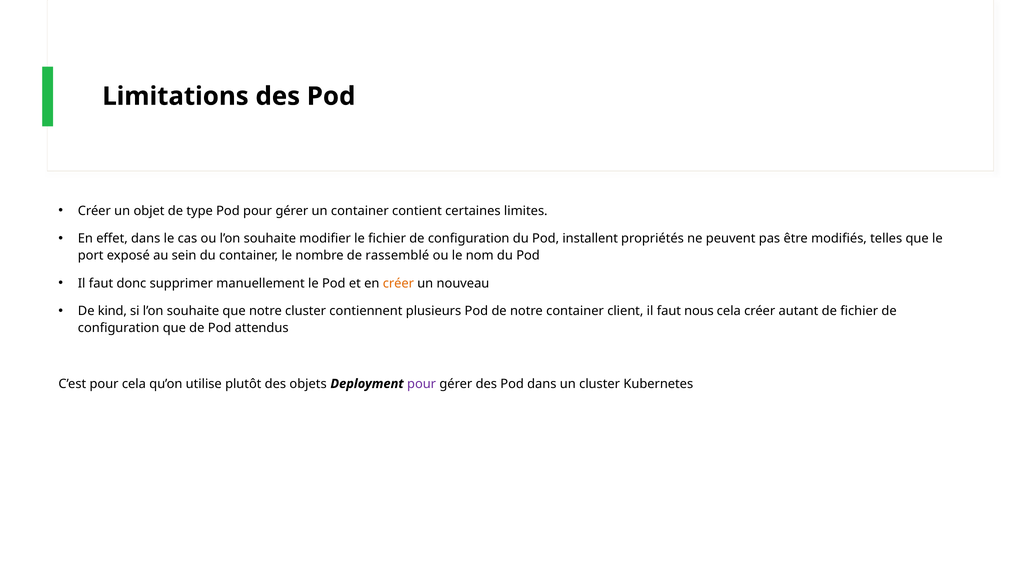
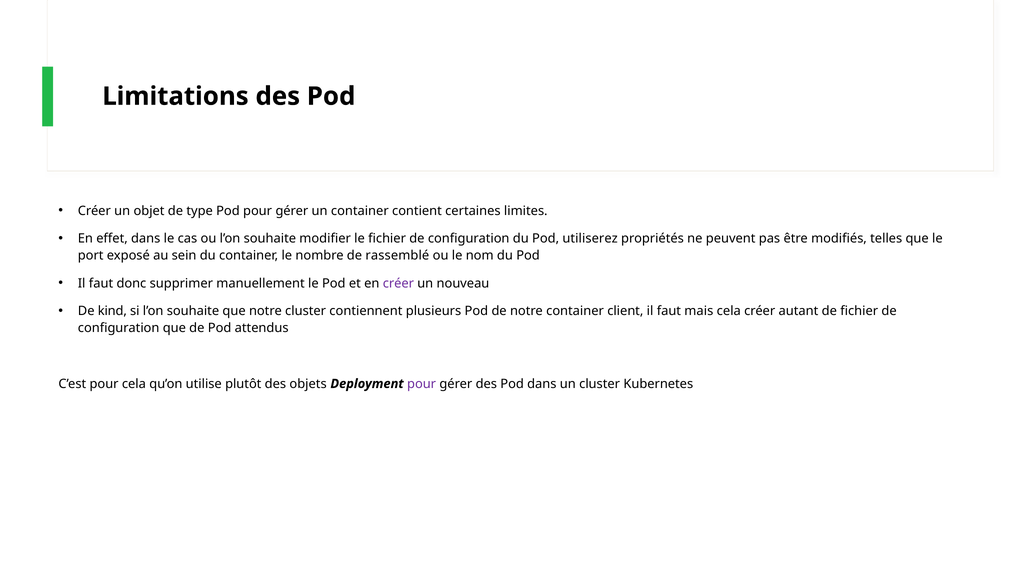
installent: installent -> utiliserez
créer at (398, 283) colour: orange -> purple
nous: nous -> mais
